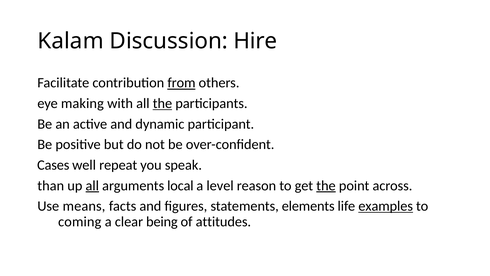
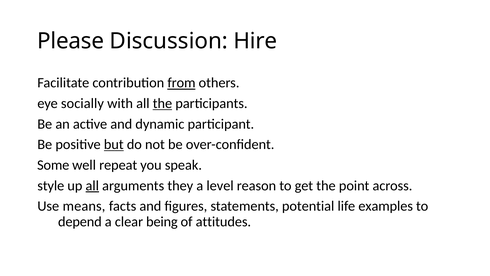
Kalam: Kalam -> Please
making: making -> socially
but underline: none -> present
Cases: Cases -> Some
than: than -> style
local: local -> they
the at (326, 185) underline: present -> none
elements: elements -> potential
examples underline: present -> none
coming: coming -> depend
